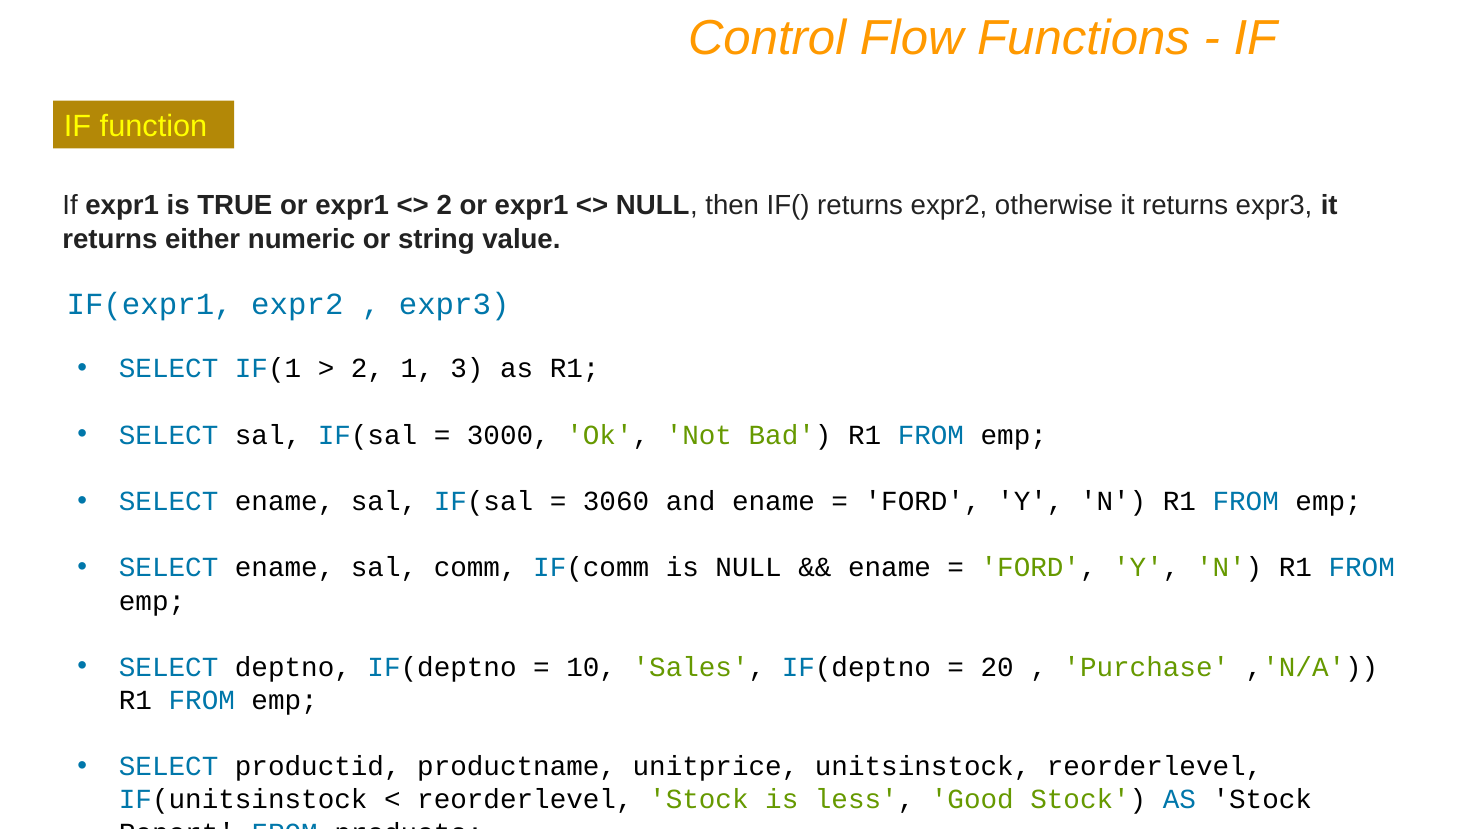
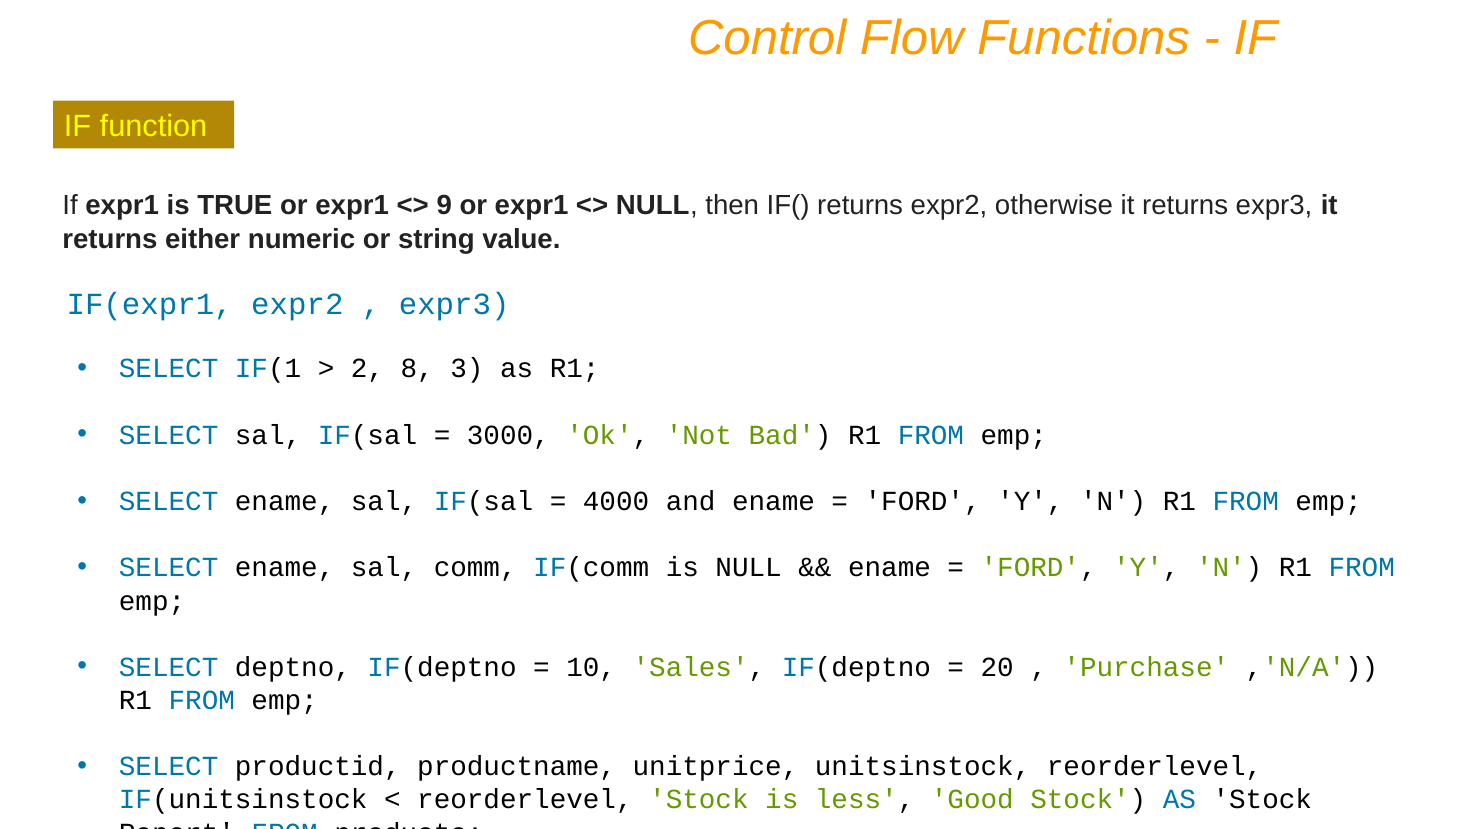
2 at (444, 206): 2 -> 9
1: 1 -> 8
3060: 3060 -> 4000
